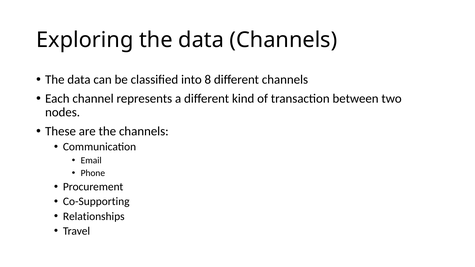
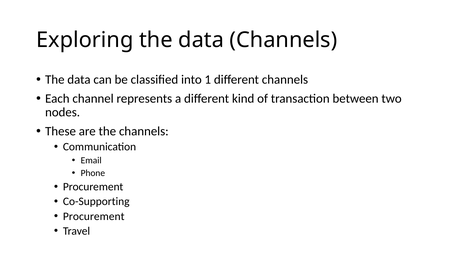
8: 8 -> 1
Relationships at (94, 216): Relationships -> Procurement
